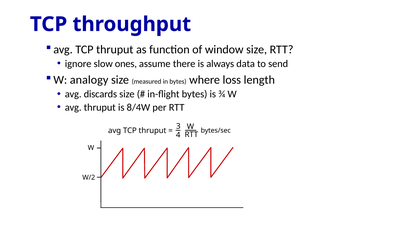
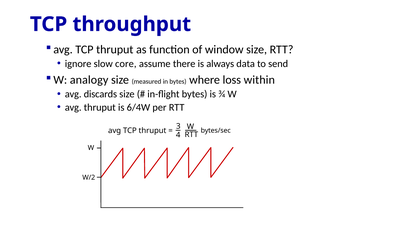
ones: ones -> core
length: length -> within
8/4W: 8/4W -> 6/4W
